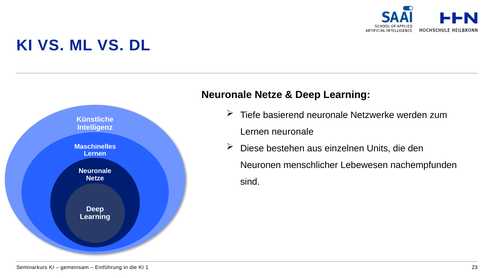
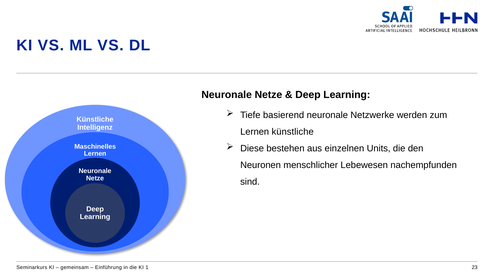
neuronale at (293, 132): neuronale -> künstliche
